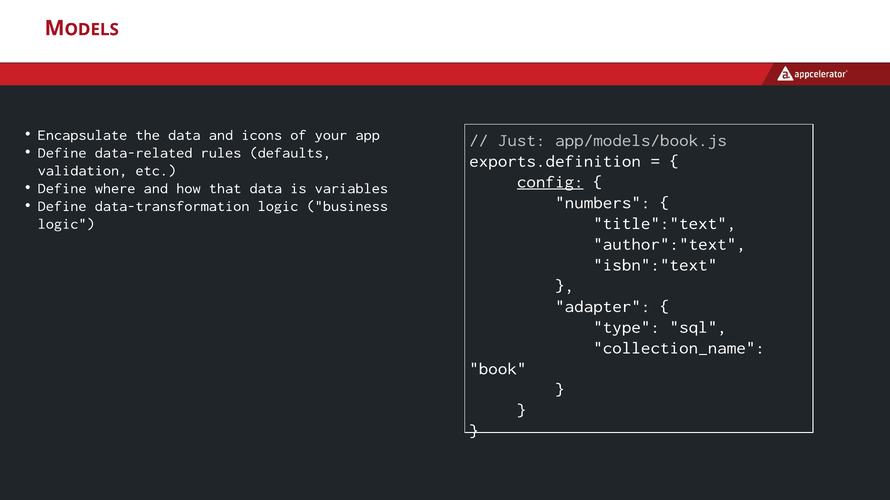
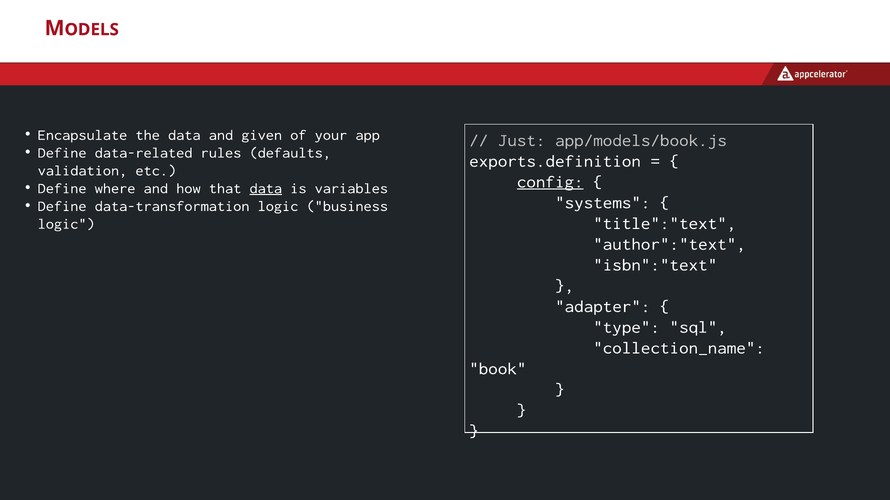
icons: icons -> given
data at (266, 188) underline: none -> present
numbers: numbers -> systems
